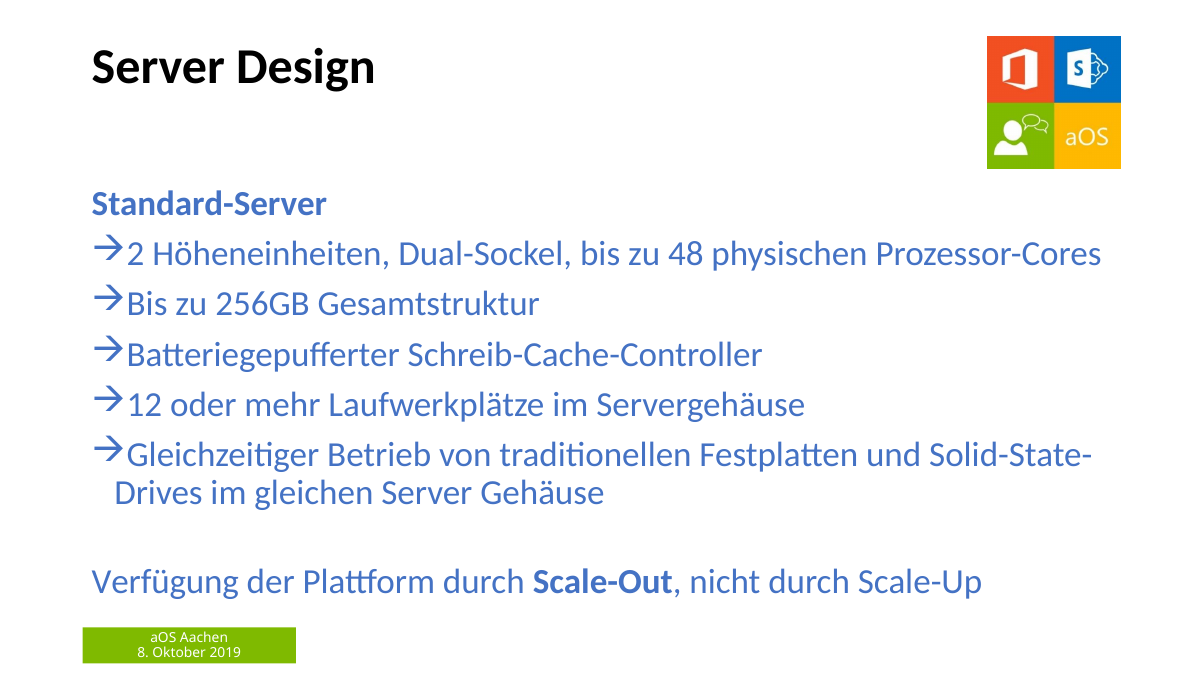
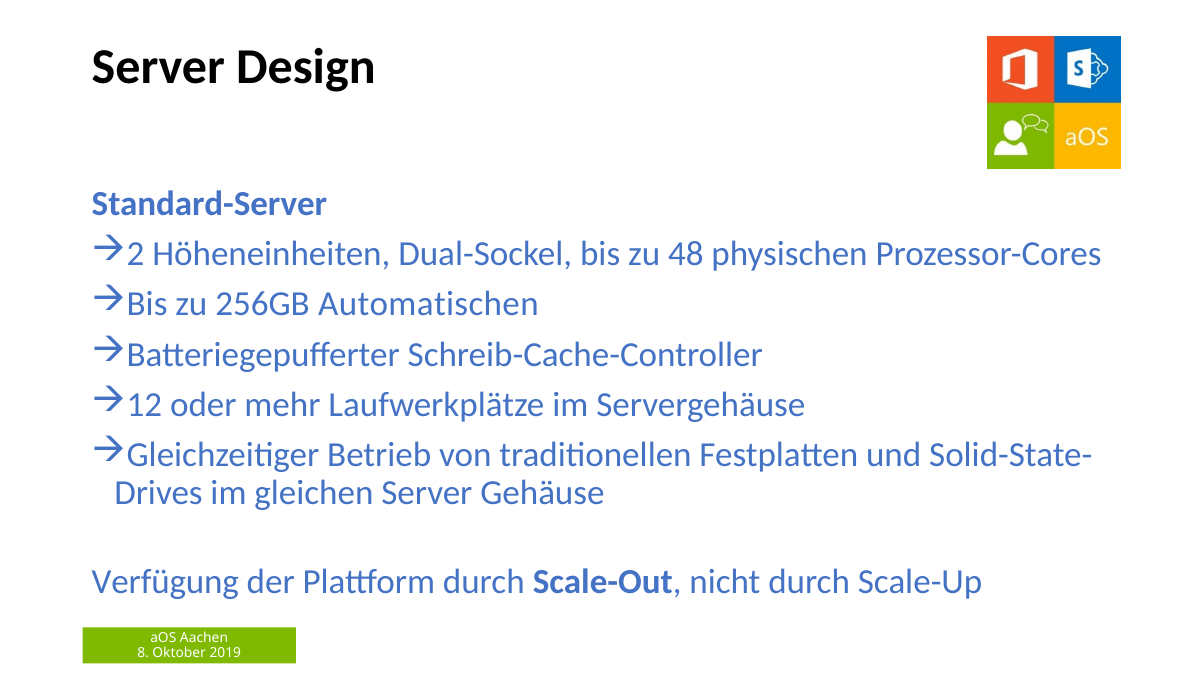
Gesamtstruktur: Gesamtstruktur -> Automatischen
